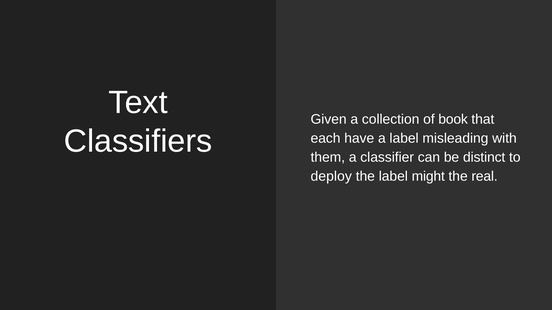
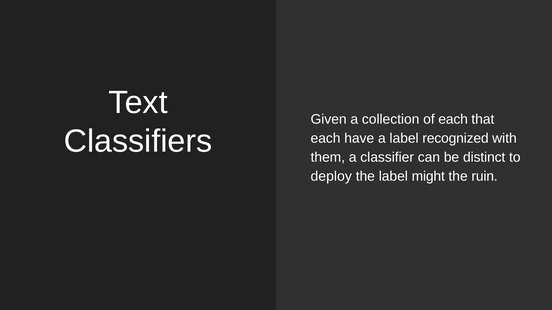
of book: book -> each
misleading: misleading -> recognized
real: real -> ruin
